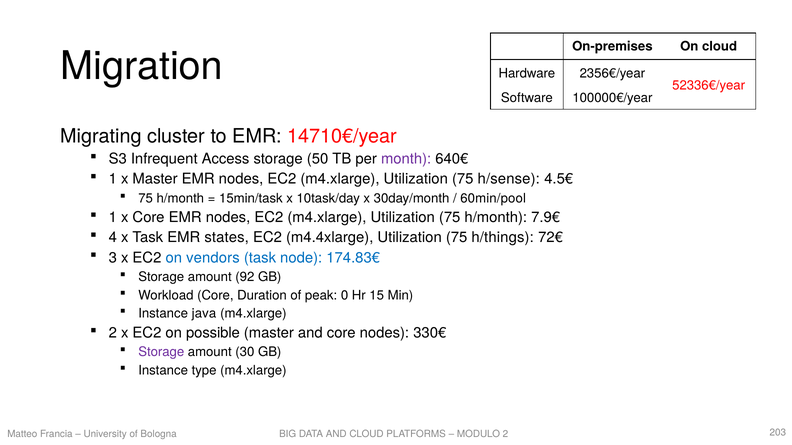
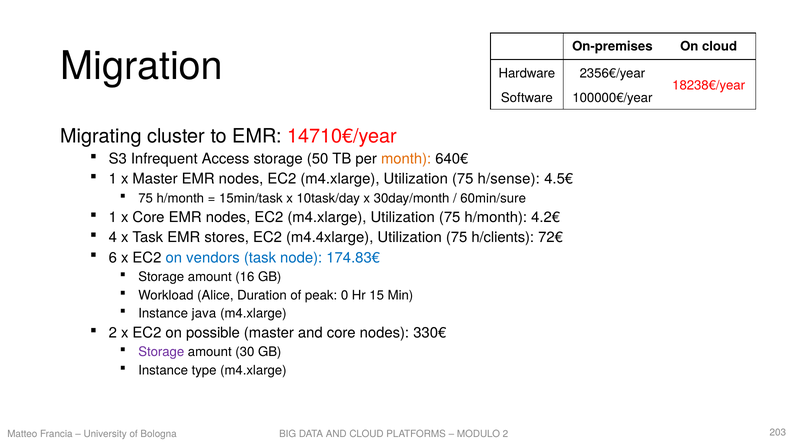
52336€/year: 52336€/year -> 18238€/year
month colour: purple -> orange
60min/pool: 60min/pool -> 60min/sure
7.9€: 7.9€ -> 4.2€
states: states -> stores
h/things: h/things -> h/clients
3: 3 -> 6
92: 92 -> 16
Workload Core: Core -> Alice
